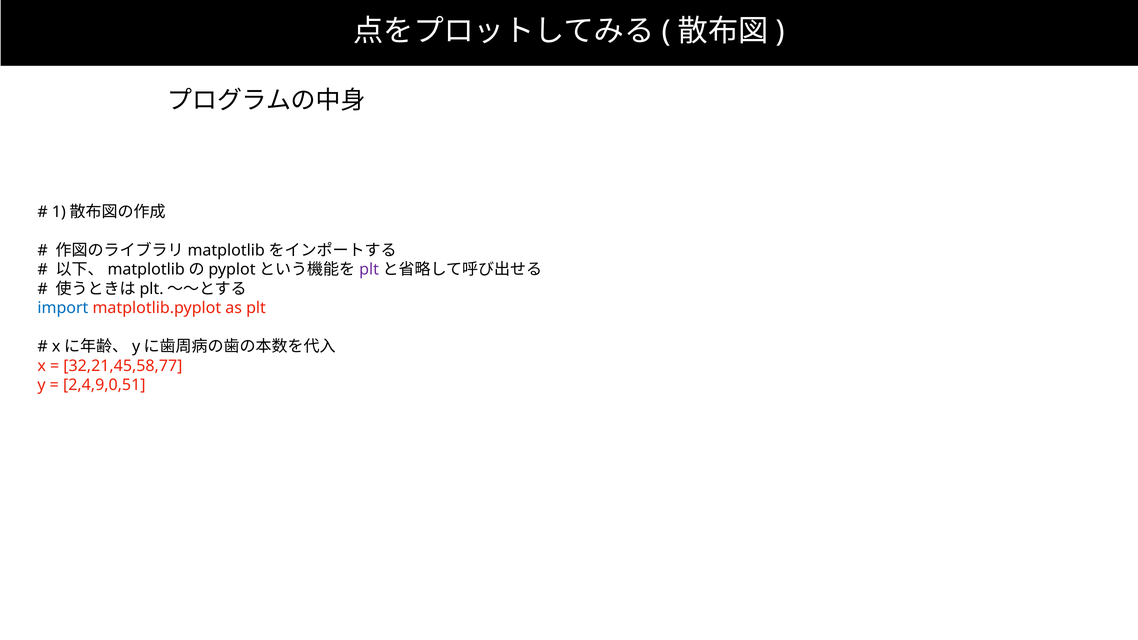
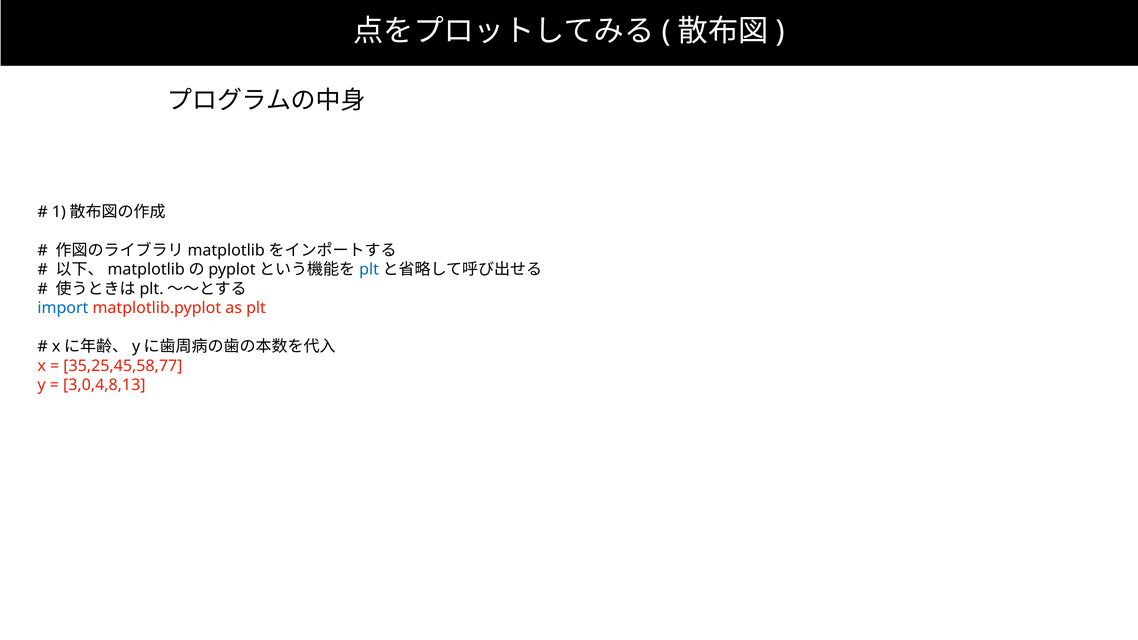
plt at (369, 270) colour: purple -> blue
32,21,45,58,77: 32,21,45,58,77 -> 35,25,45,58,77
2,4,9,0,51: 2,4,9,0,51 -> 3,0,4,8,13
